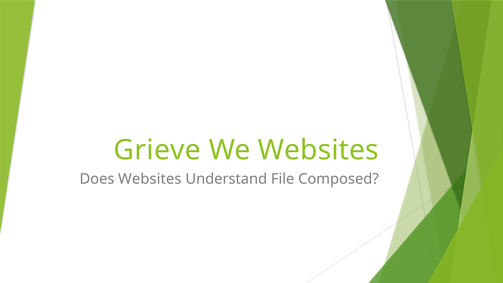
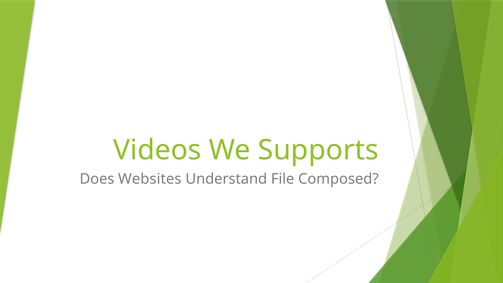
Grieve: Grieve -> Videos
We Websites: Websites -> Supports
